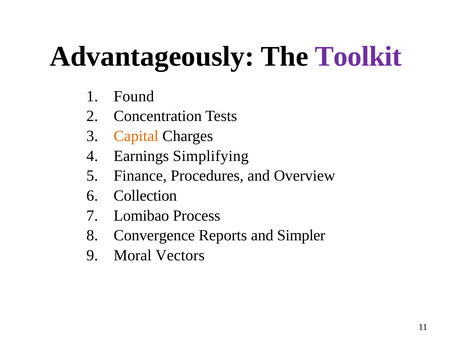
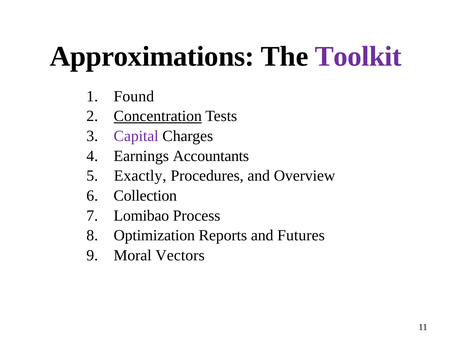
Advantageously: Advantageously -> Approximations
Concentration underline: none -> present
Capital colour: orange -> purple
Simplifying: Simplifying -> Accountants
Finance: Finance -> Exactly
Convergence: Convergence -> Optimization
Simpler: Simpler -> Futures
